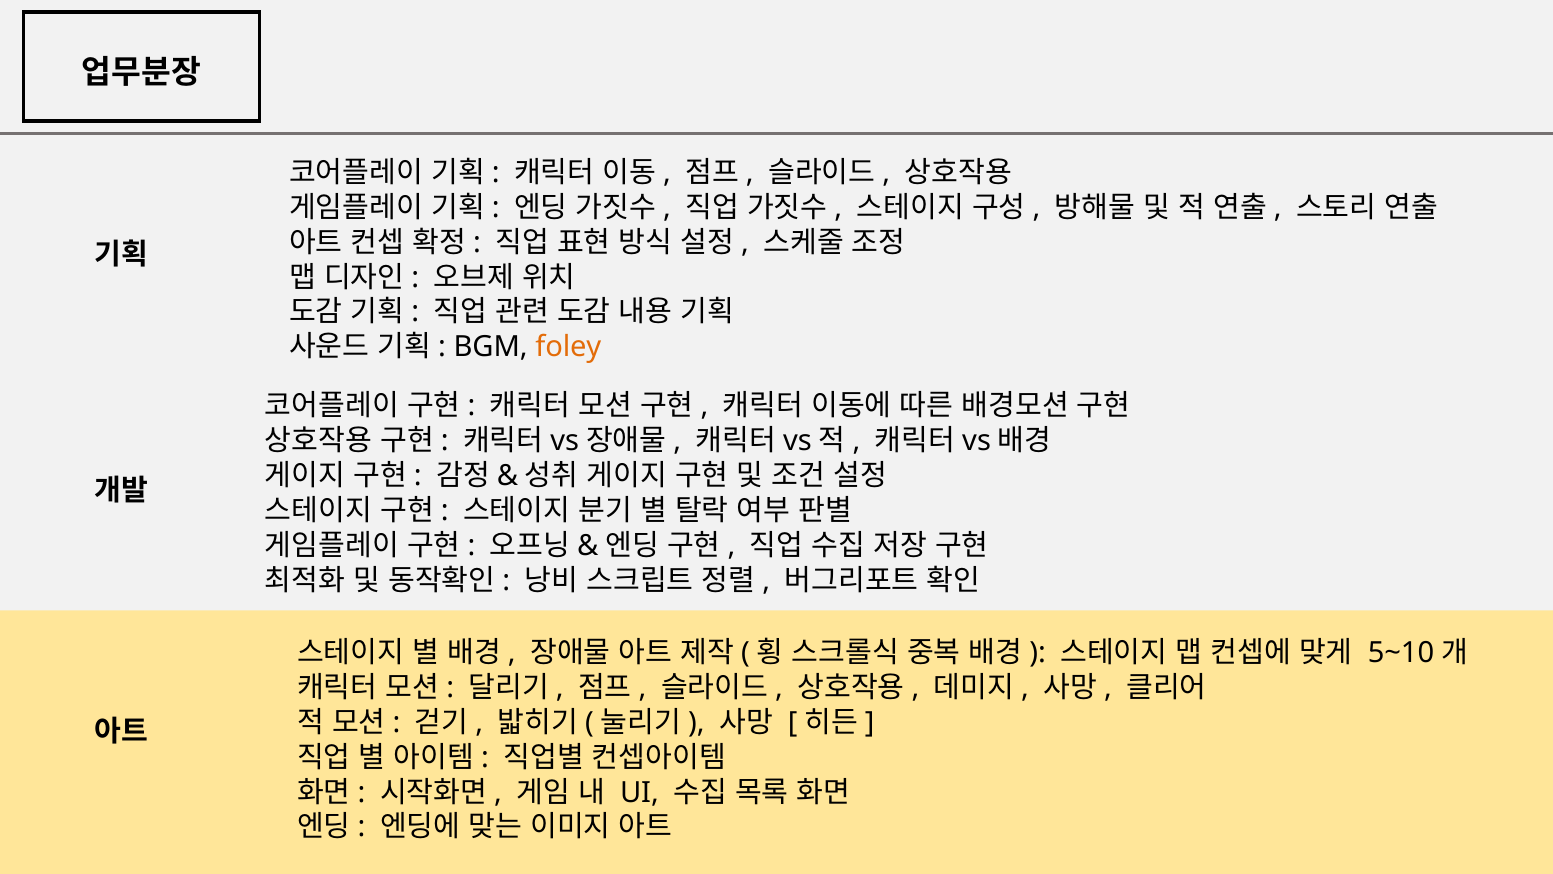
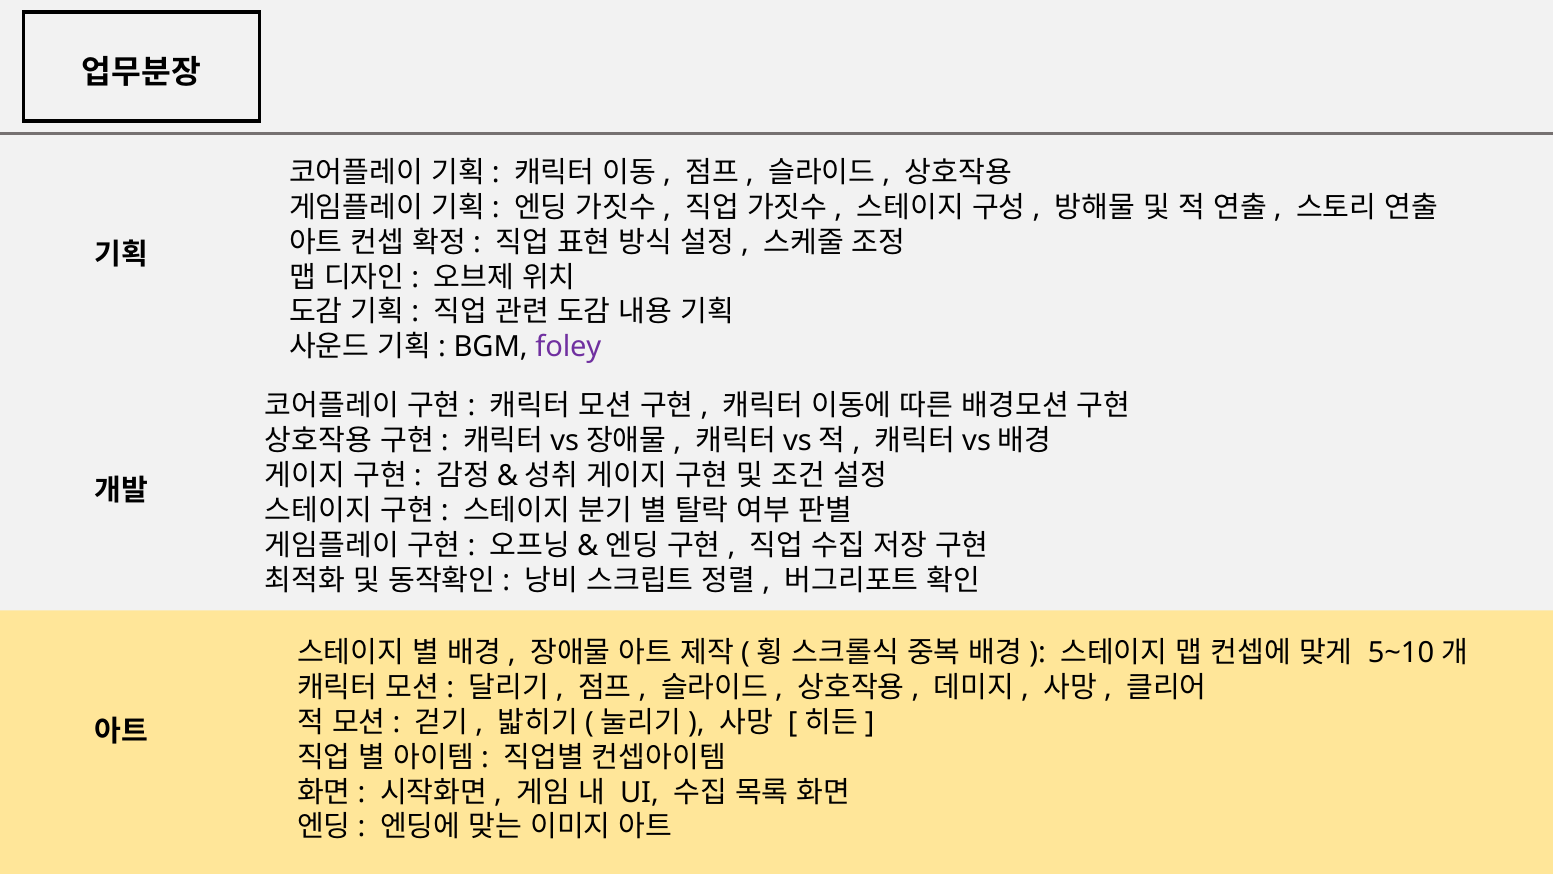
foley colour: orange -> purple
